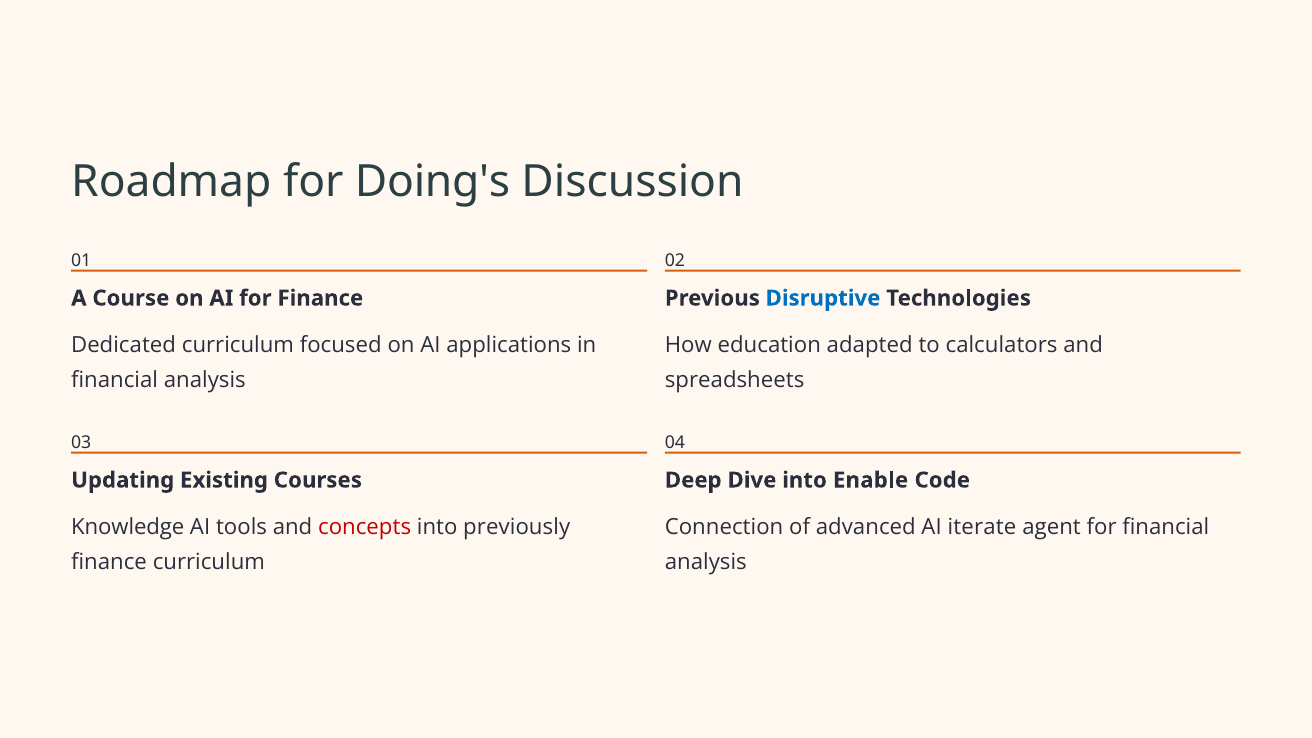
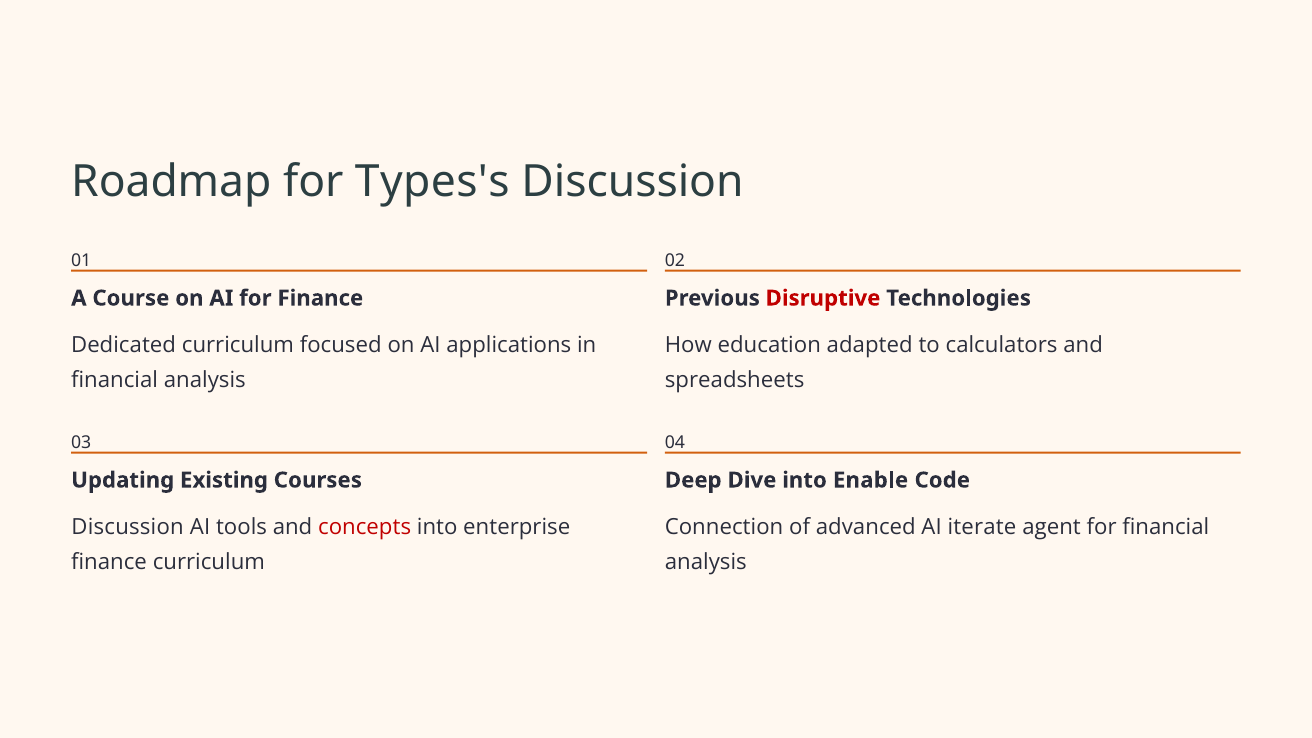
Doing's: Doing's -> Types's
Disruptive colour: blue -> red
Knowledge at (128, 527): Knowledge -> Discussion
previously: previously -> enterprise
